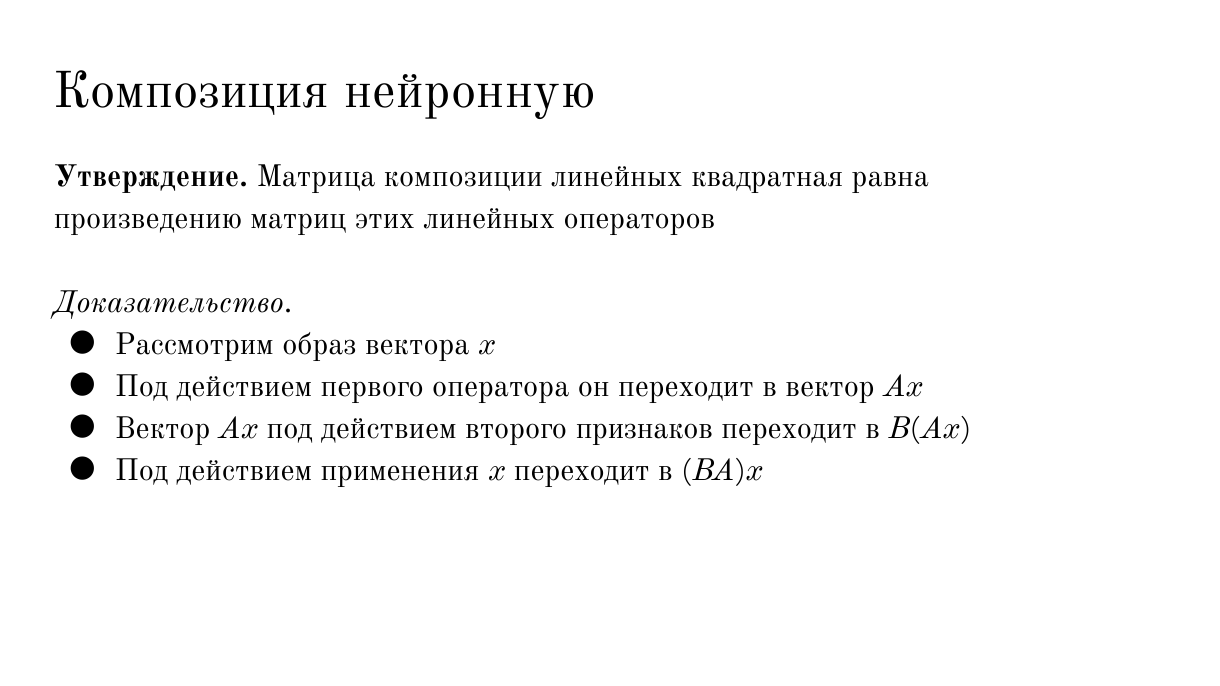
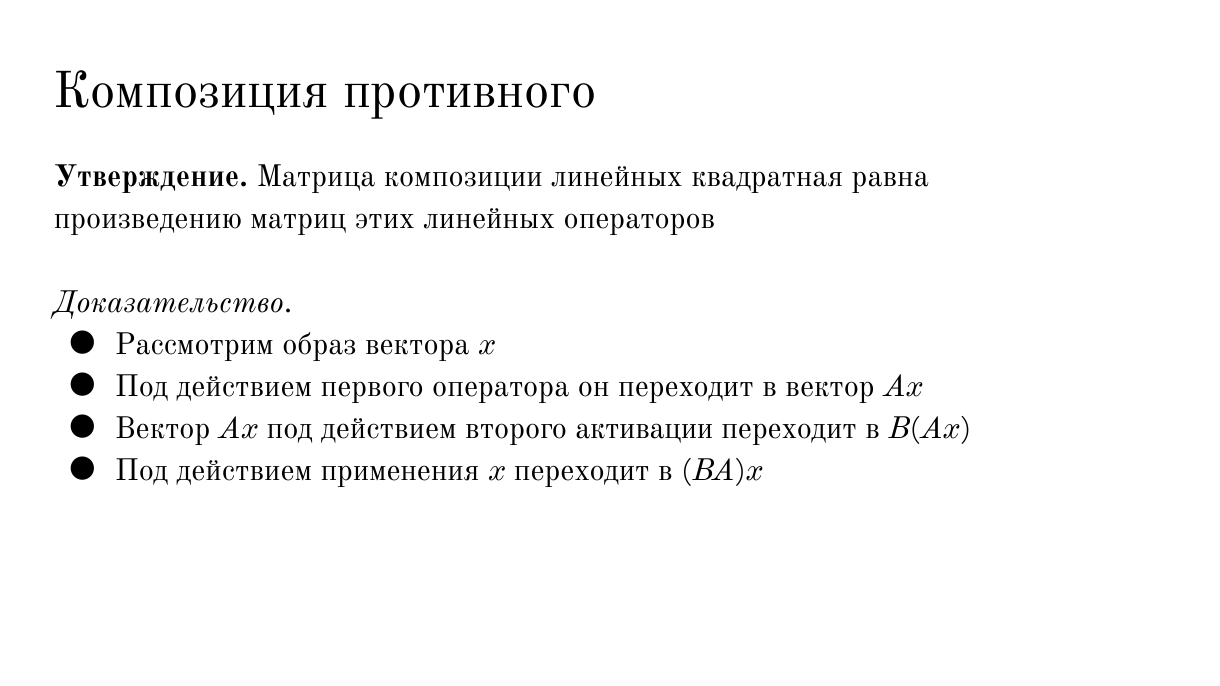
нейронную: нейронную -> противного
признаков: признаков -> активации
